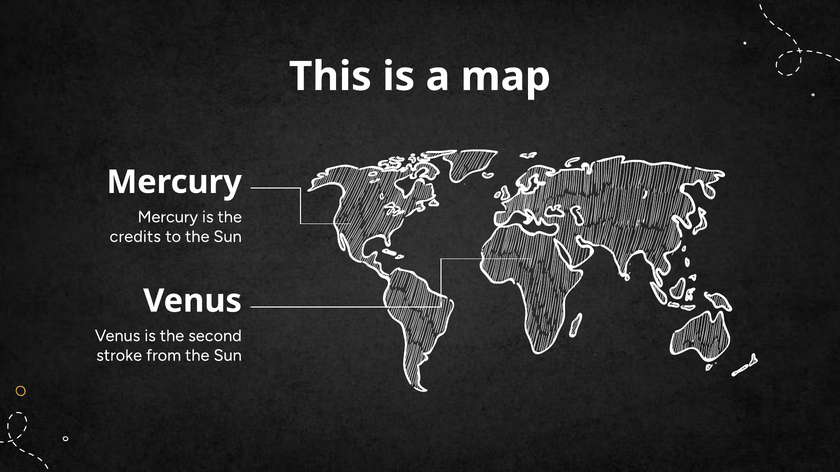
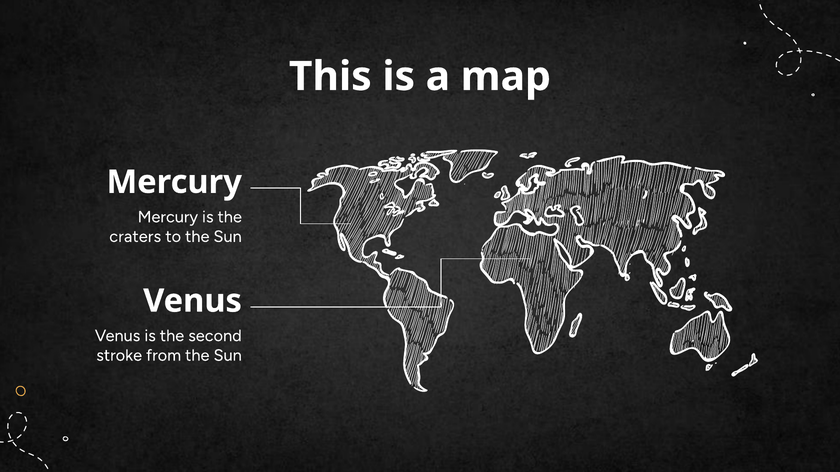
credits: credits -> craters
